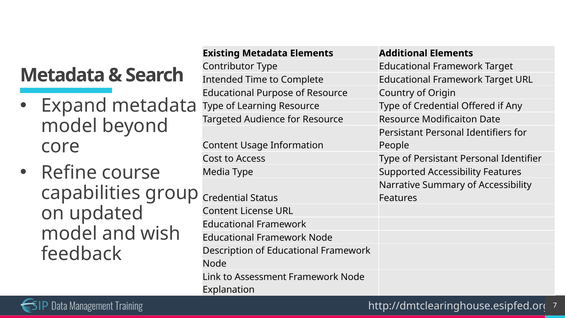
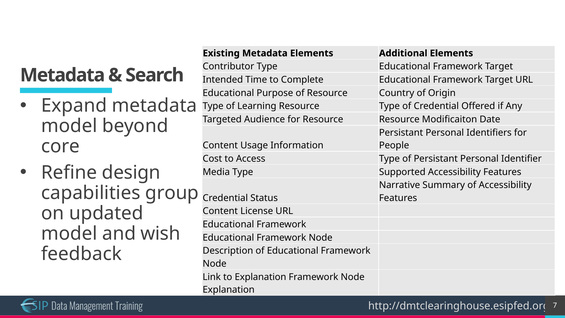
course: course -> design
to Assessment: Assessment -> Explanation
